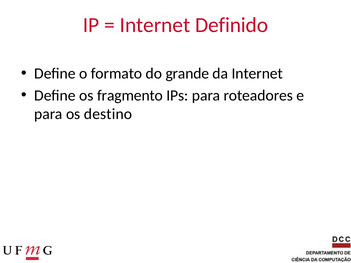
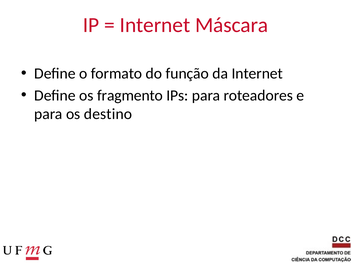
Definido: Definido -> Máscara
grande: grande -> função
